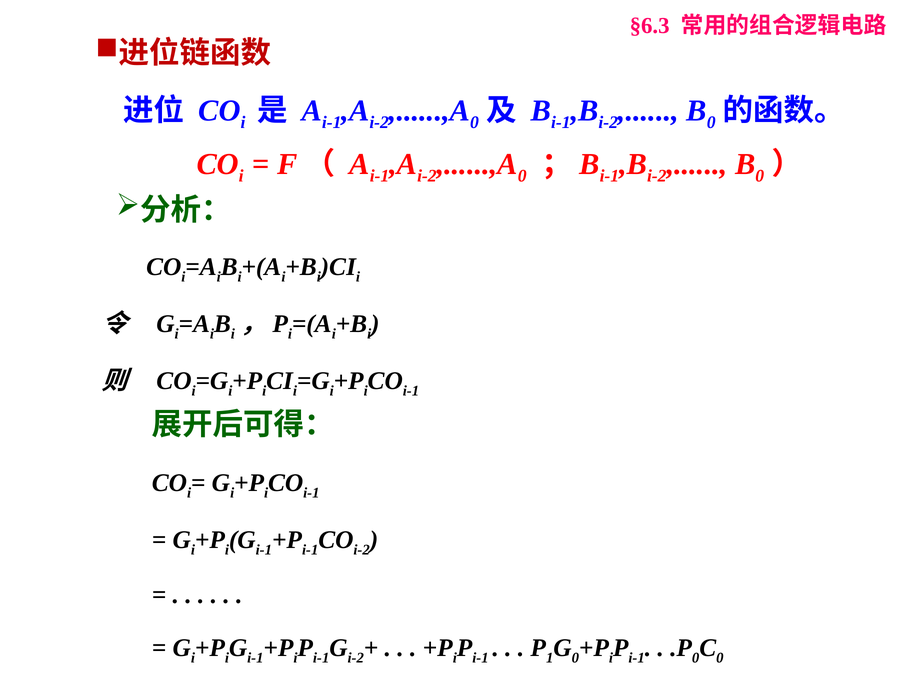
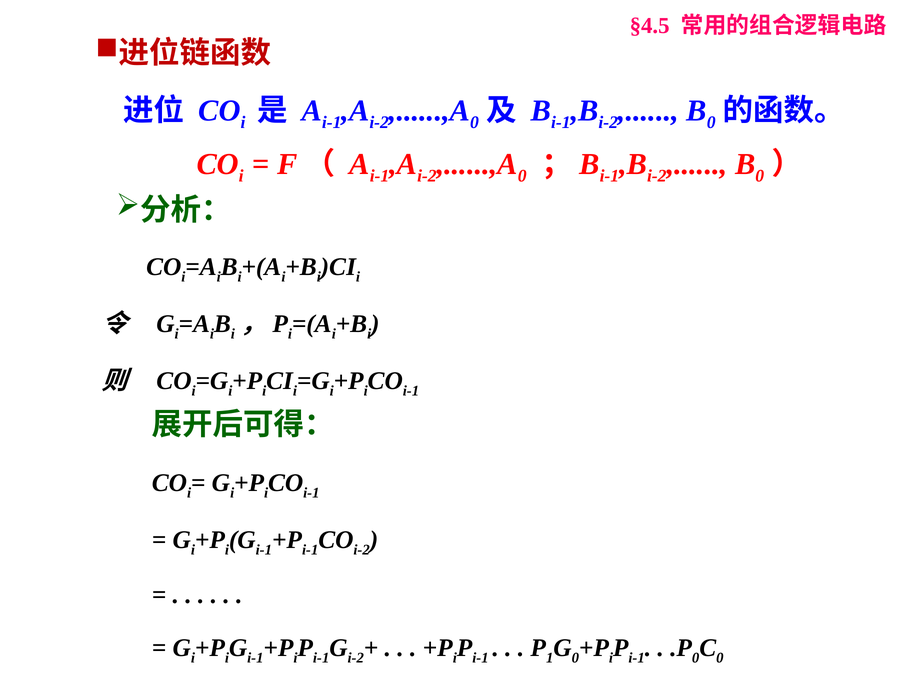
§6.3: §6.3 -> §4.5
